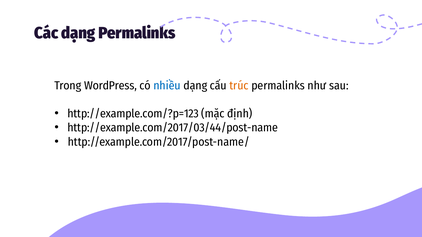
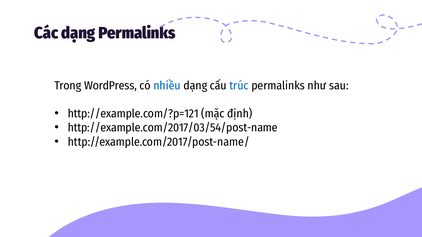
trúc colour: orange -> blue
http://example.com/?p=123: http://example.com/?p=123 -> http://example.com/?p=121
http://example.com/2017/03/44/post-name: http://example.com/2017/03/44/post-name -> http://example.com/2017/03/54/post-name
